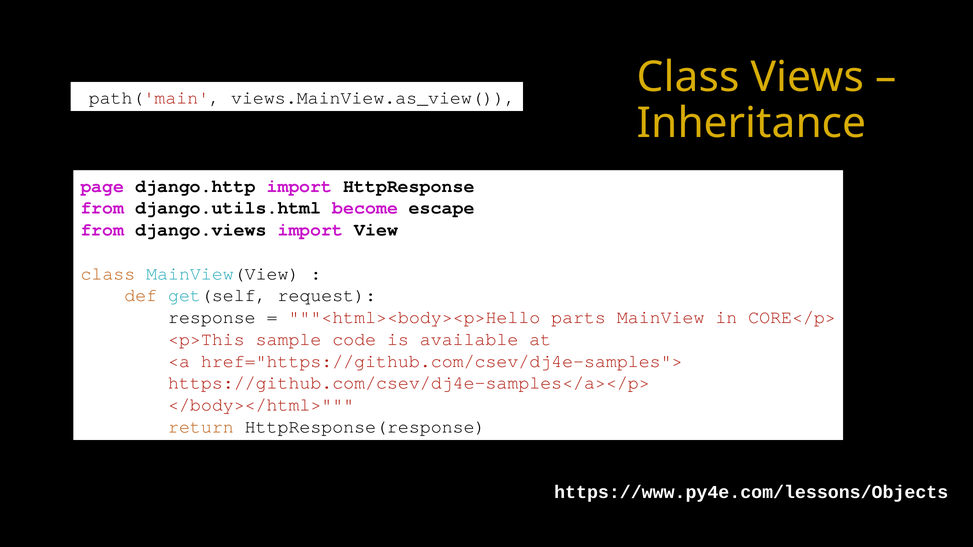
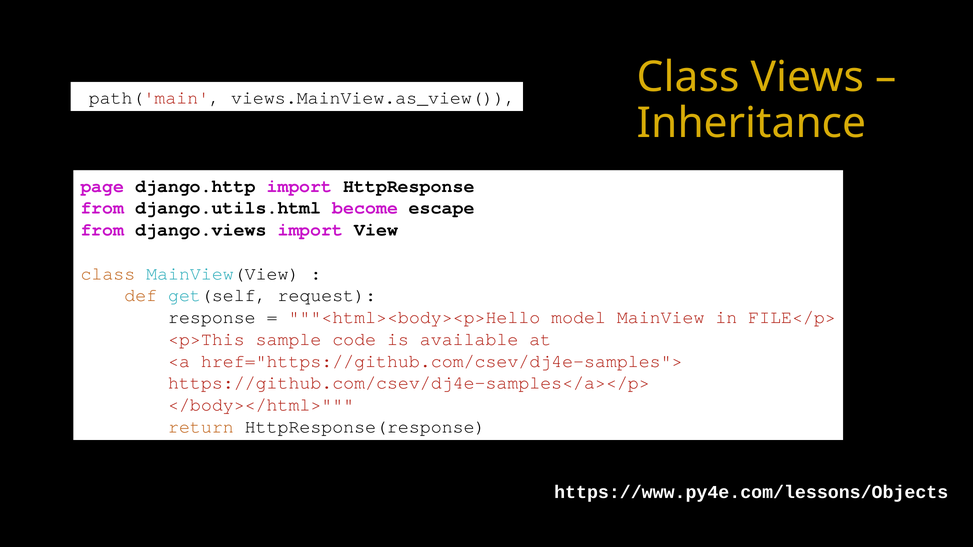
parts: parts -> model
CORE</p>: CORE</p> -> FILE</p>
